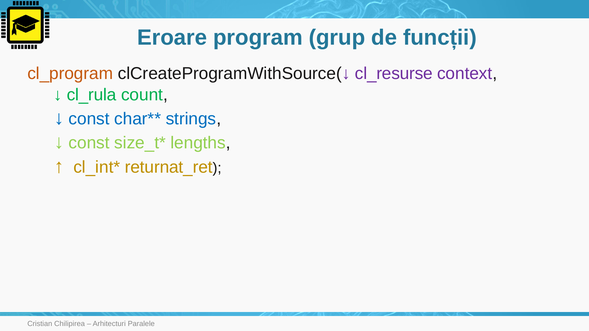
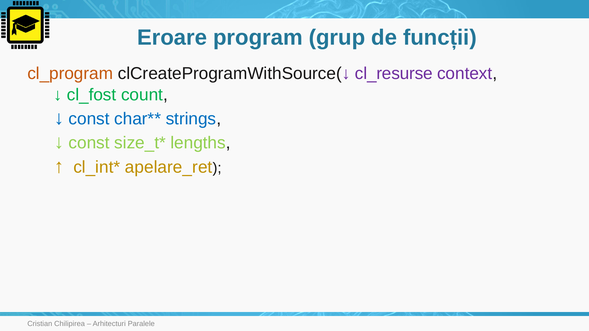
cl_rula: cl_rula -> cl_fost
returnat_ret: returnat_ret -> apelare_ret
